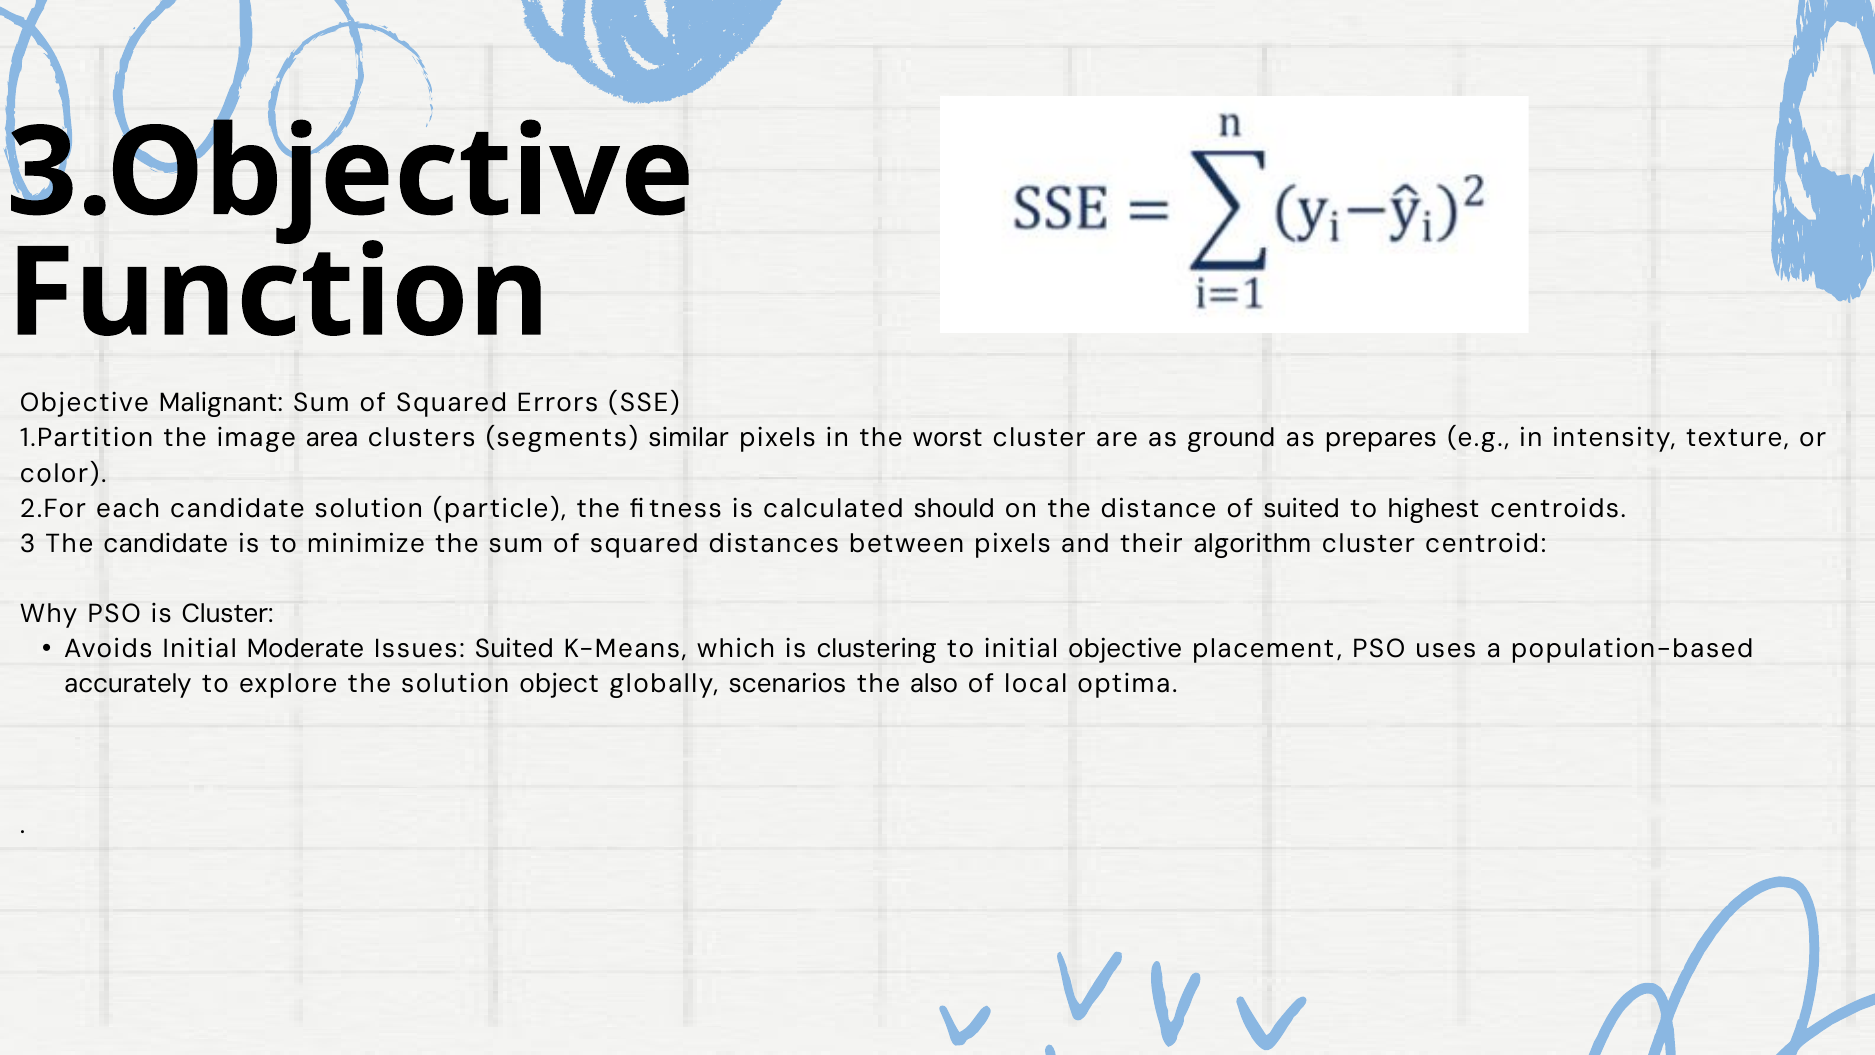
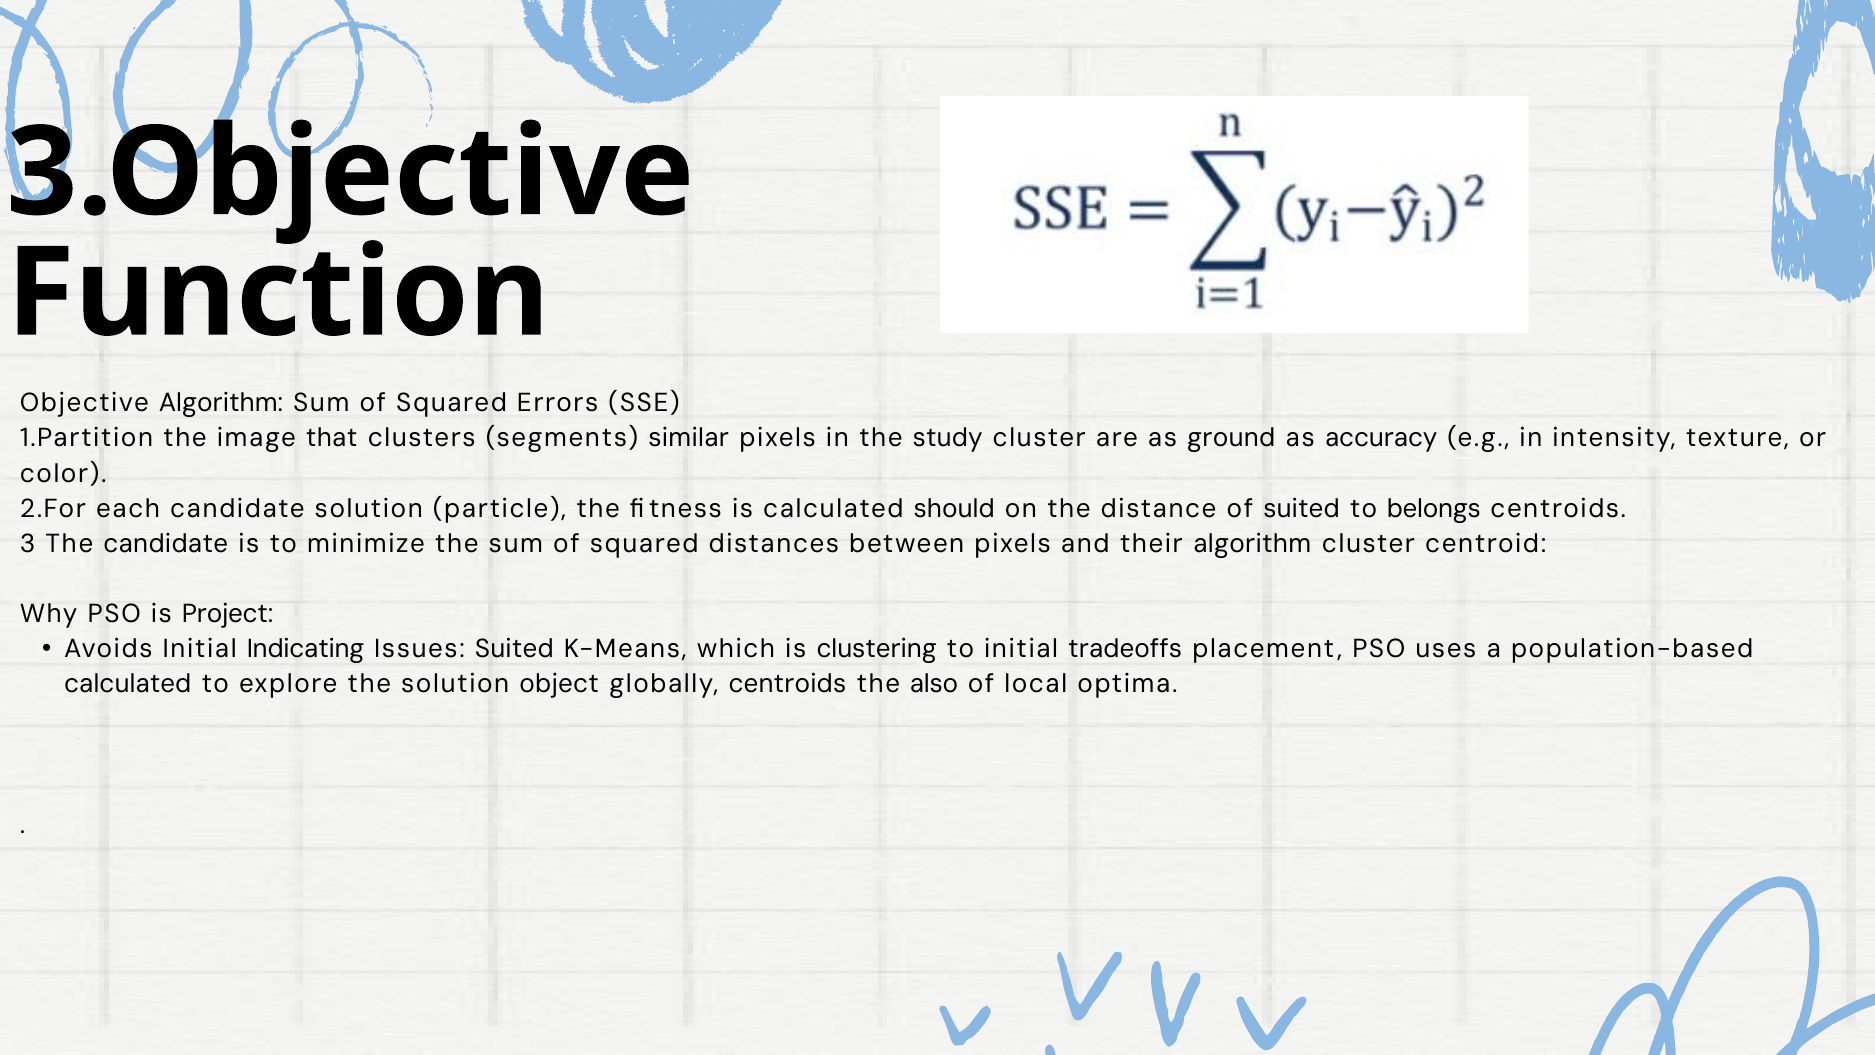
Objective Malignant: Malignant -> Algorithm
area: area -> that
worst: worst -> study
prepares: prepares -> accuracy
highest: highest -> belongs
is Cluster: Cluster -> Project
Moderate: Moderate -> Indicating
initial objective: objective -> tradeoffs
accurately at (128, 684): accurately -> calculated
globally scenarios: scenarios -> centroids
